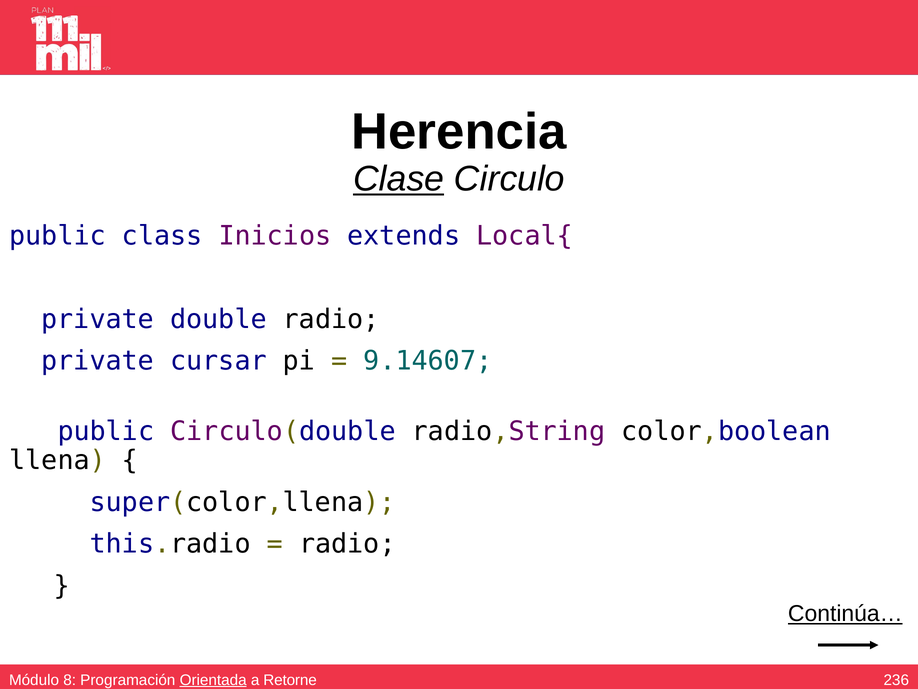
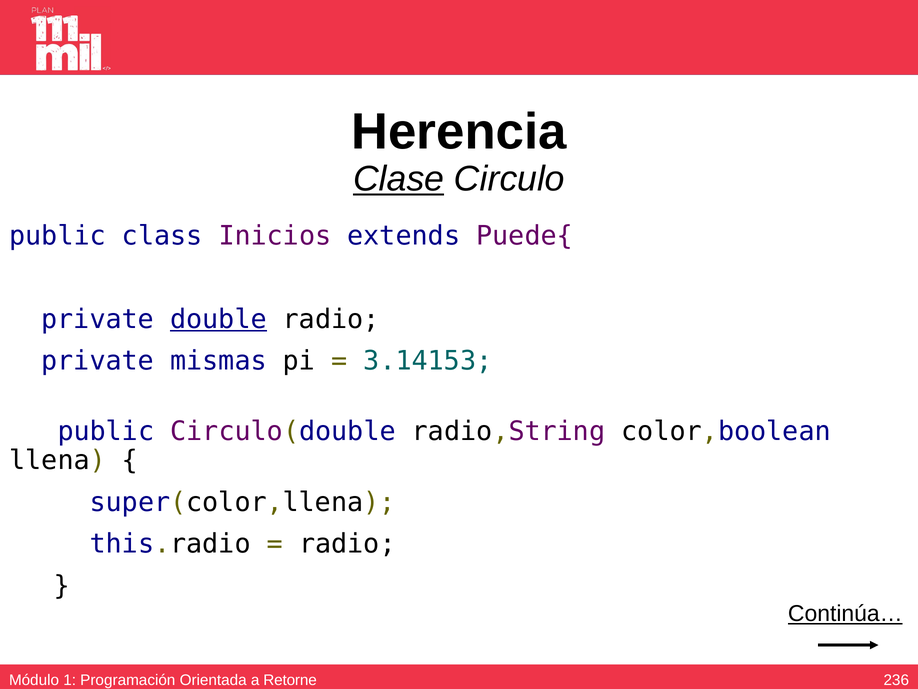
Local{: Local{ -> Puede{
double underline: none -> present
cursar: cursar -> mismas
9.14607: 9.14607 -> 3.14153
8: 8 -> 1
Orientada underline: present -> none
